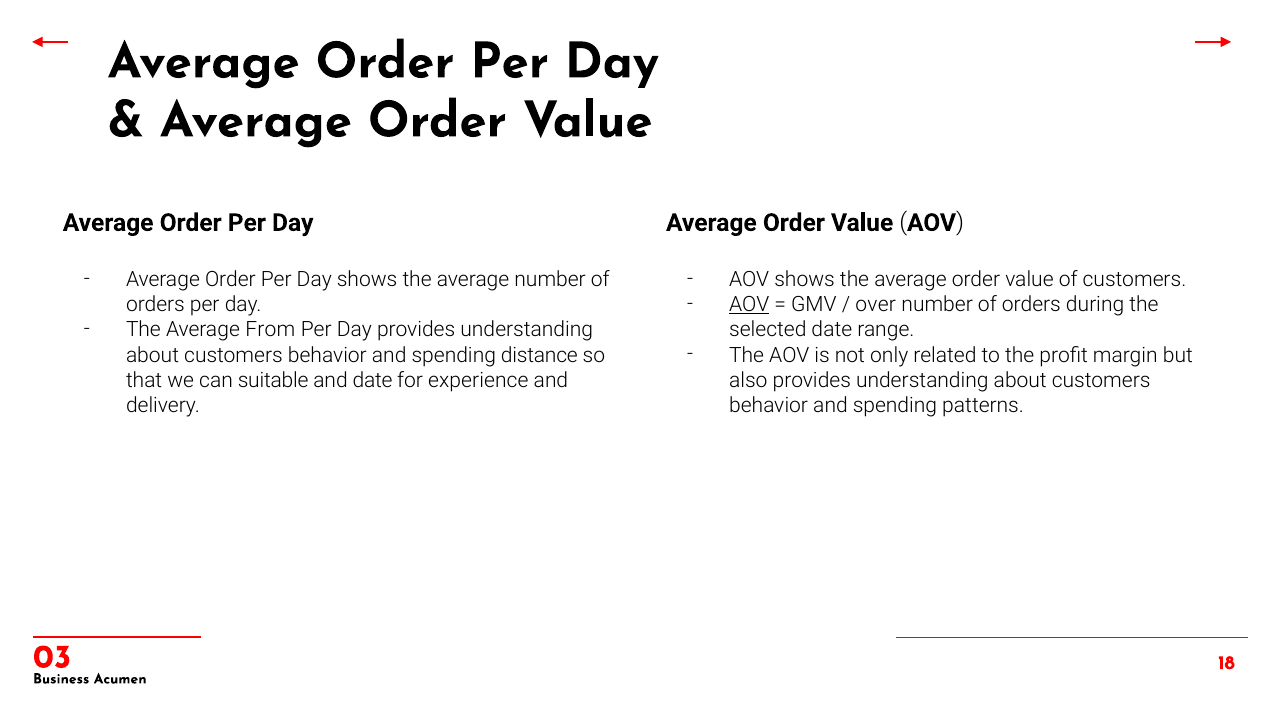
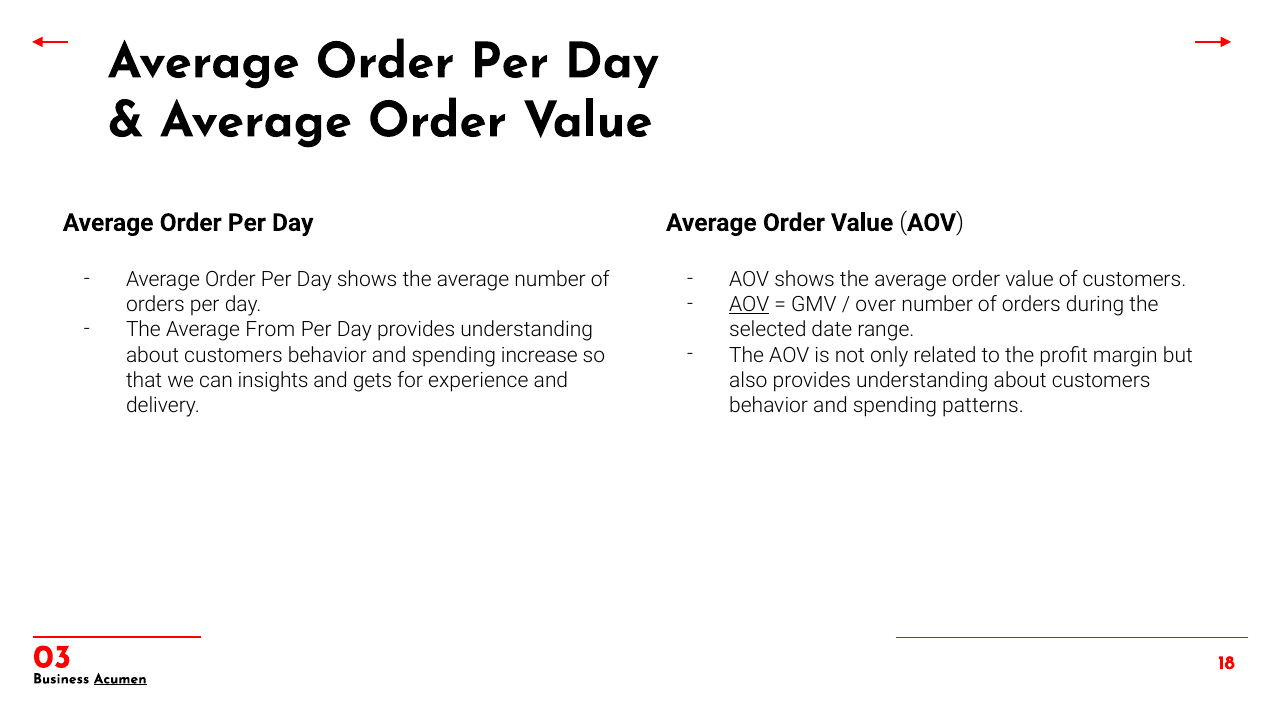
distance: distance -> increase
suitable: suitable -> insights
and date: date -> gets
Acumen underline: none -> present
